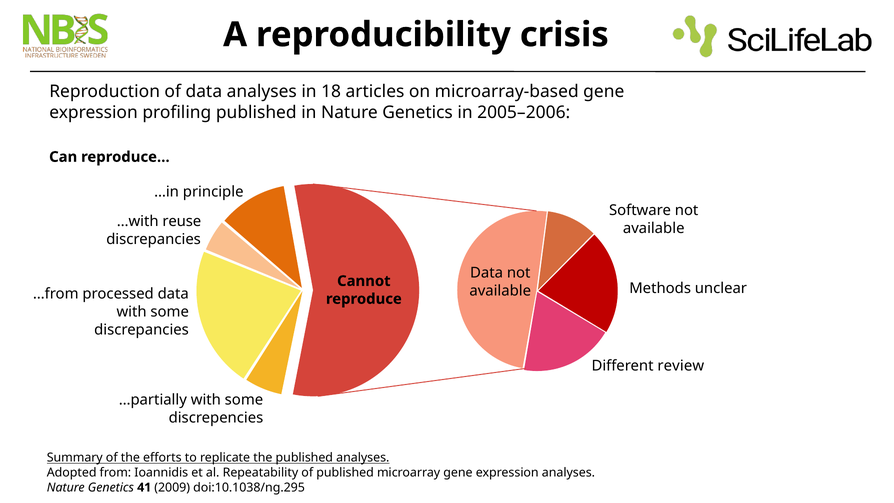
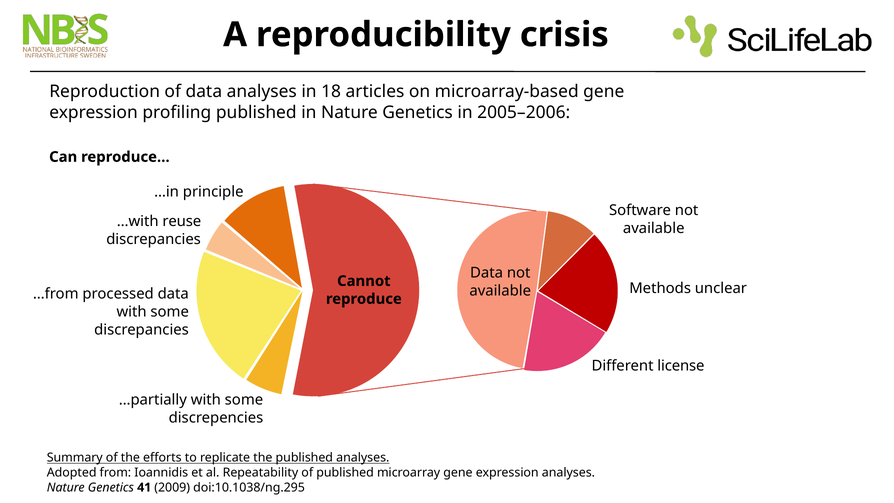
review: review -> license
